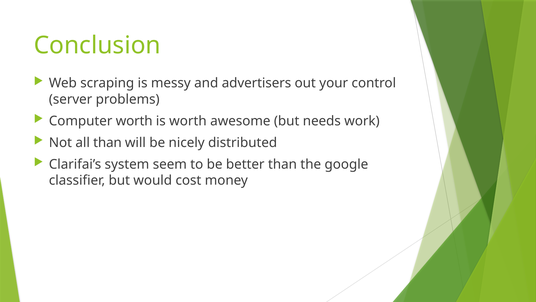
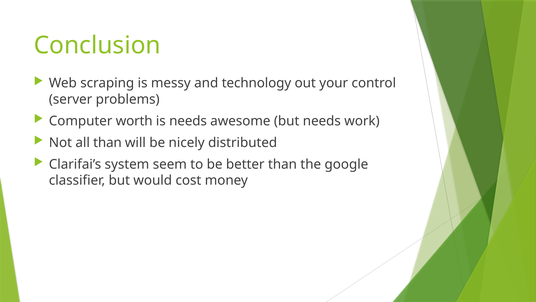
advertisers: advertisers -> technology
is worth: worth -> needs
